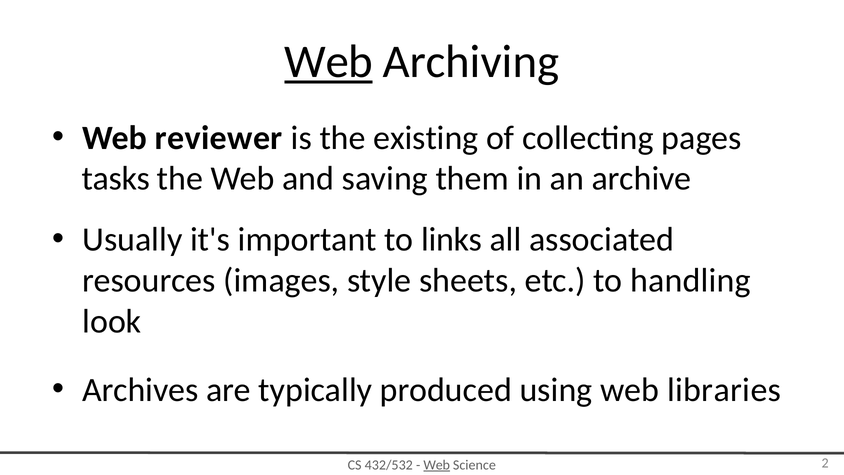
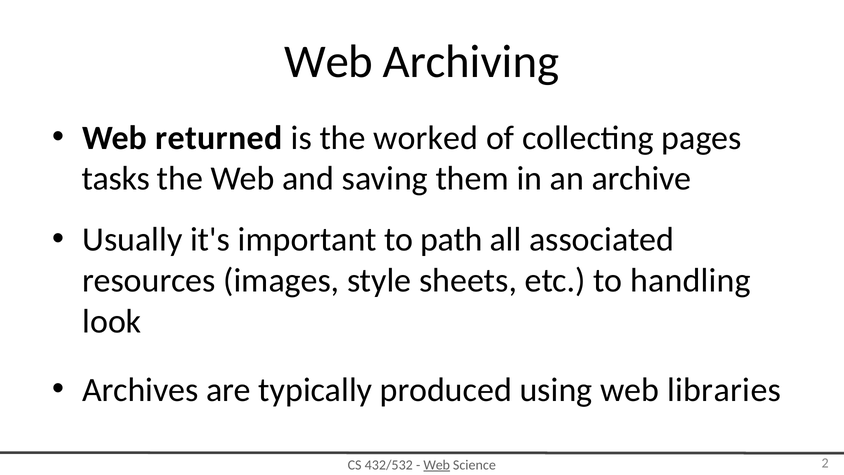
Web at (329, 62) underline: present -> none
reviewer: reviewer -> returned
existing: existing -> worked
links: links -> path
